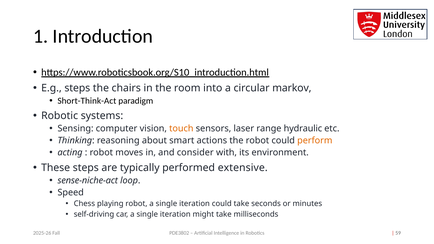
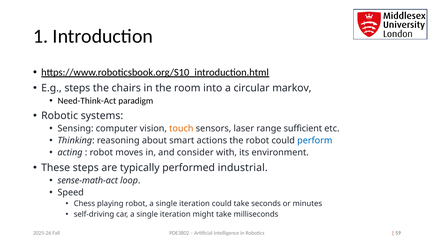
Short-Think-Act: Short-Think-Act -> Need-Think-Act
hydraulic: hydraulic -> sufficient
perform colour: orange -> blue
extensive: extensive -> industrial
sense-niche-act: sense-niche-act -> sense-math-act
